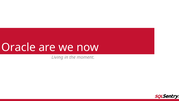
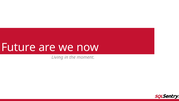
Oracle: Oracle -> Future
